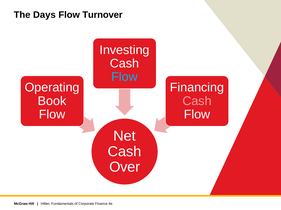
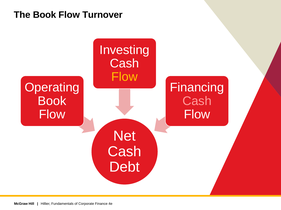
The Days: Days -> Book
Flow at (125, 77) colour: light blue -> yellow
Over: Over -> Debt
